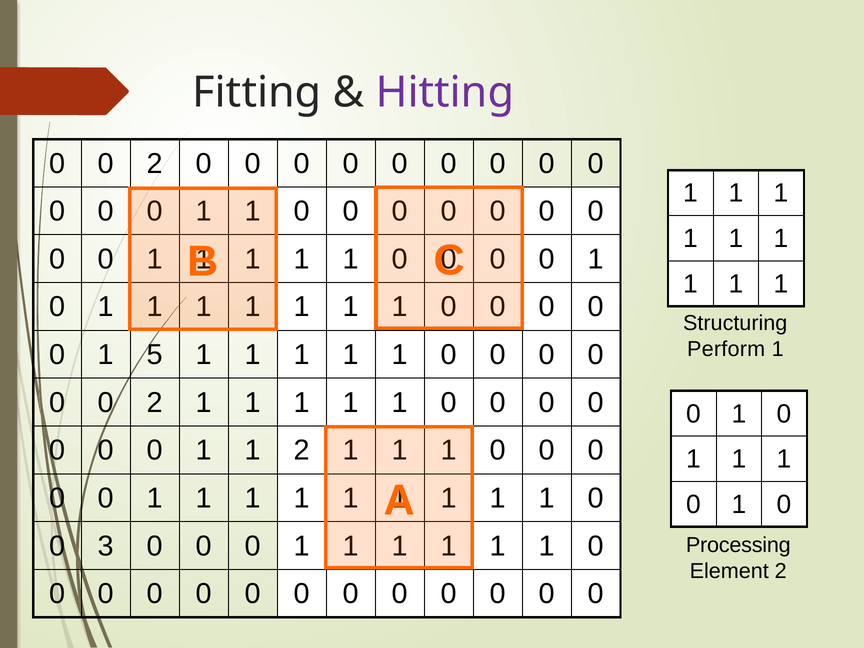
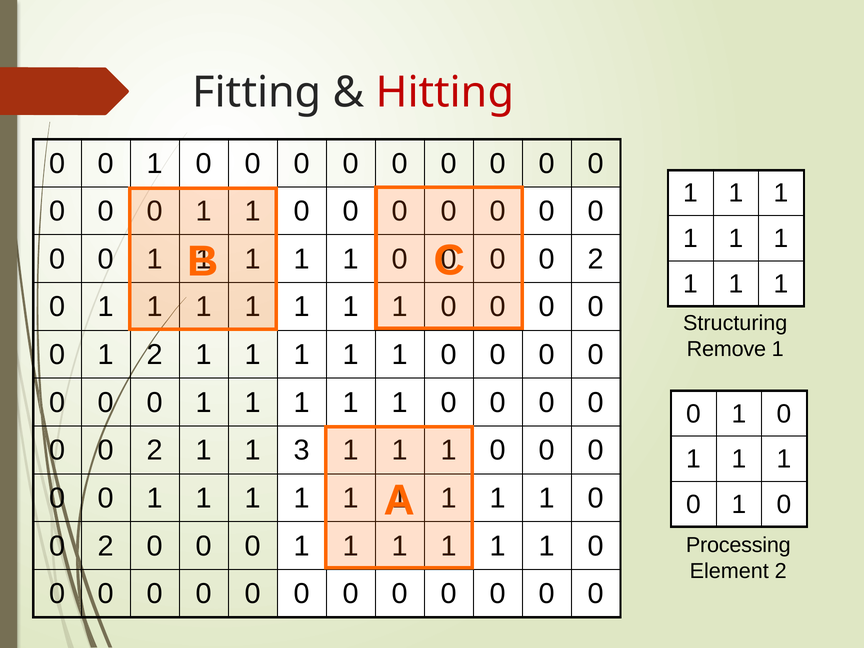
Hitting colour: purple -> red
2 at (155, 164): 2 -> 1
1 at (596, 259): 1 -> 2
Perform: Perform -> Remove
1 5: 5 -> 2
2 at (155, 403): 2 -> 0
0 at (155, 450): 0 -> 2
1 2: 2 -> 3
3 at (106, 546): 3 -> 2
